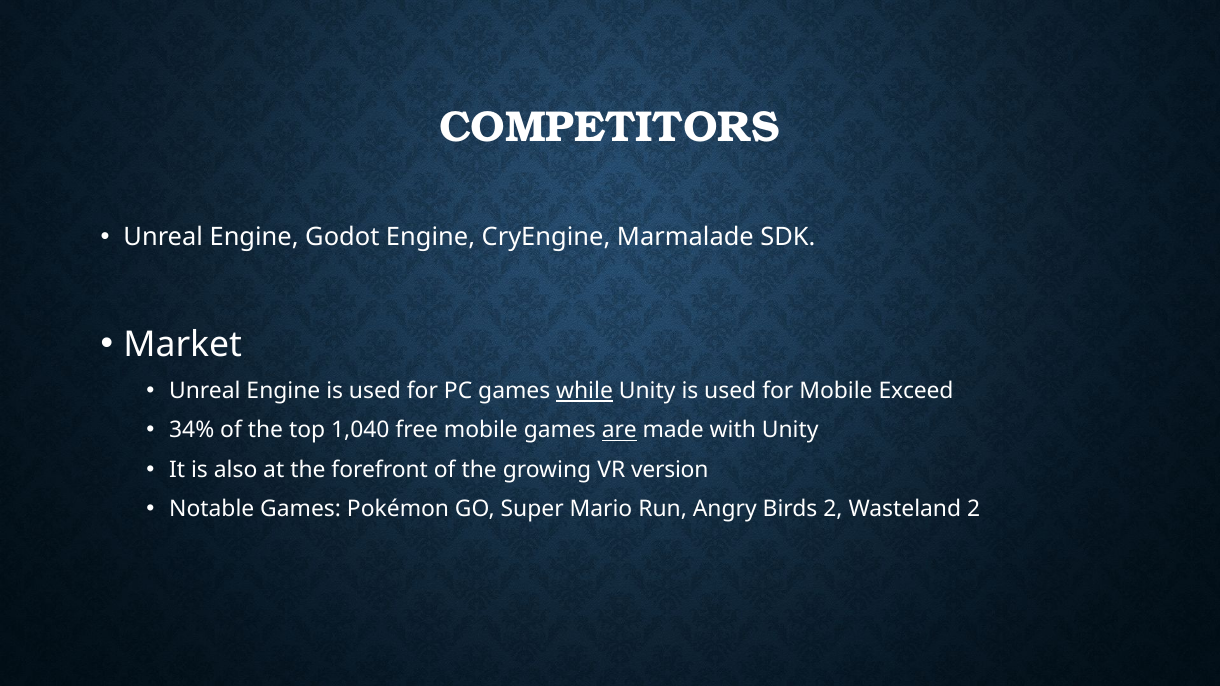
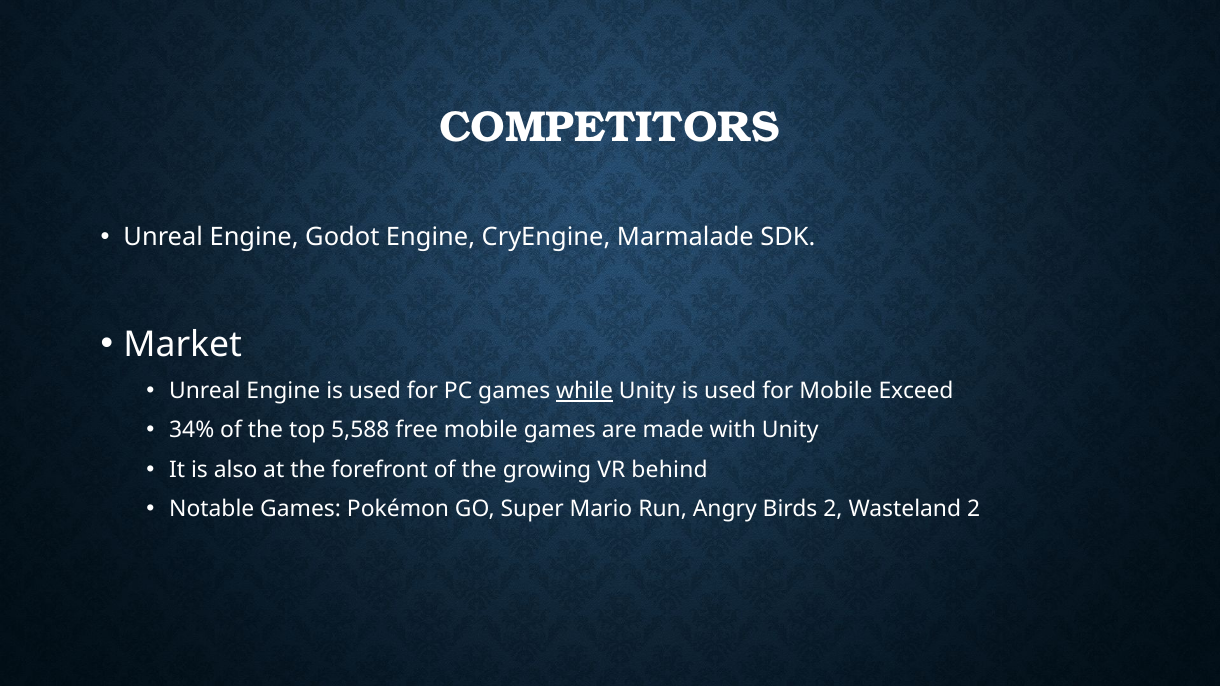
1,040: 1,040 -> 5,588
are underline: present -> none
version: version -> behind
